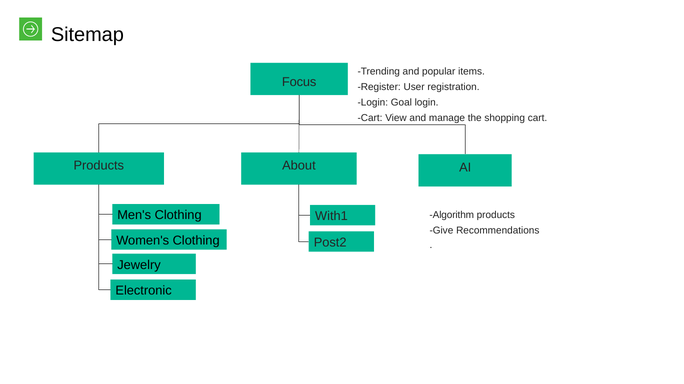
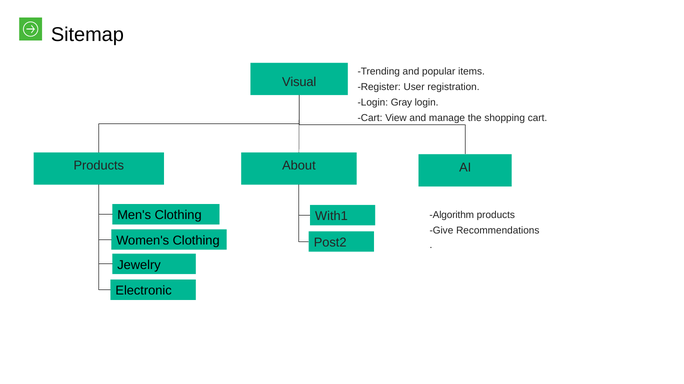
Focus: Focus -> Visual
Goal: Goal -> Gray
